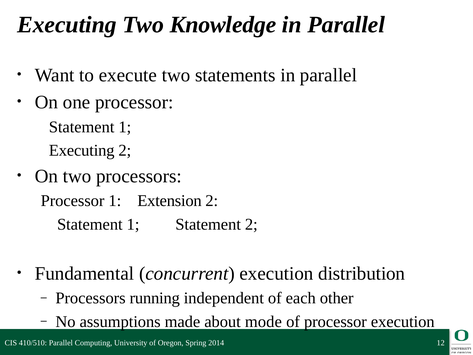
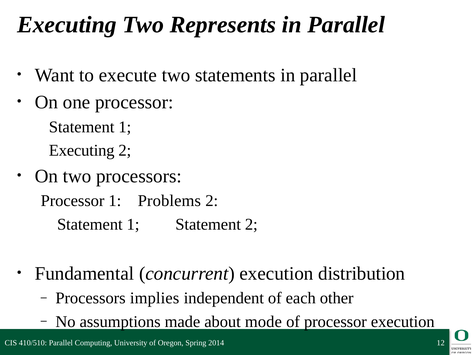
Knowledge: Knowledge -> Represents
Extension: Extension -> Problems
running: running -> implies
